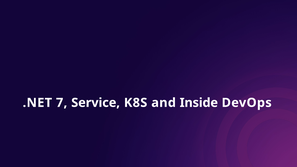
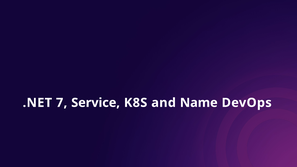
Inside: Inside -> Name
